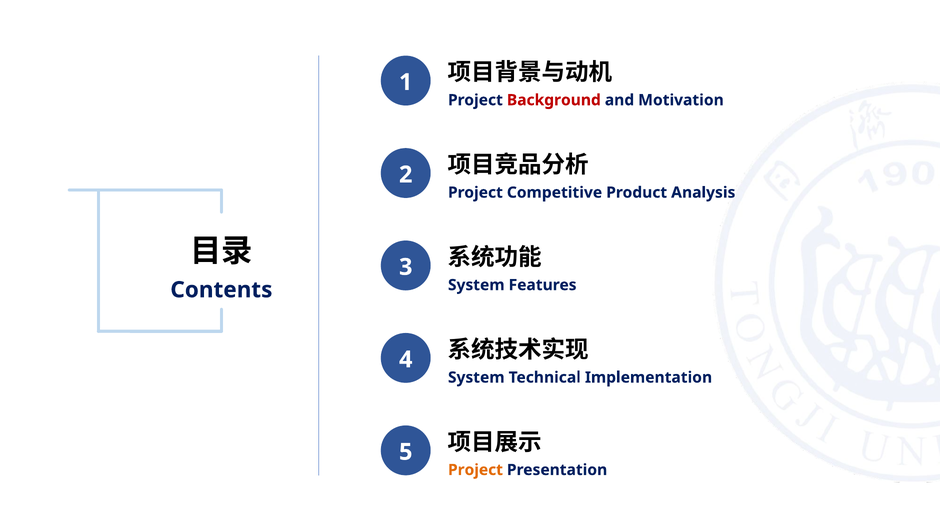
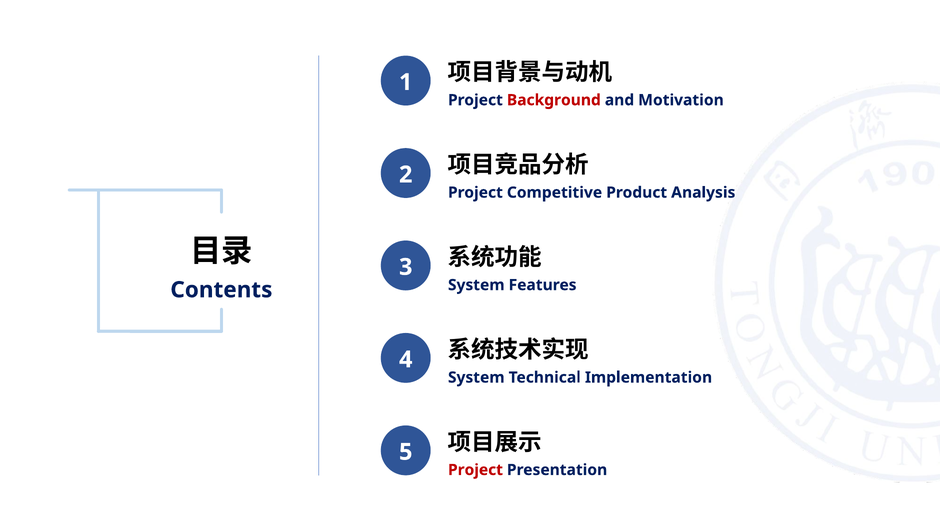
Project at (475, 470) colour: orange -> red
